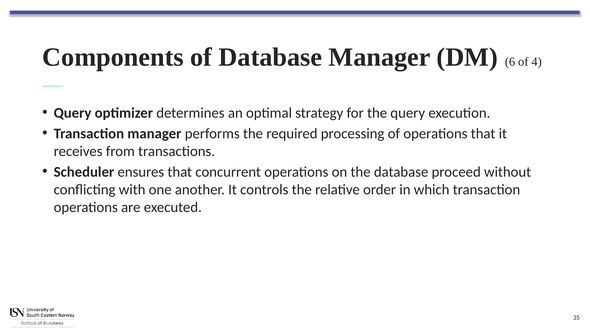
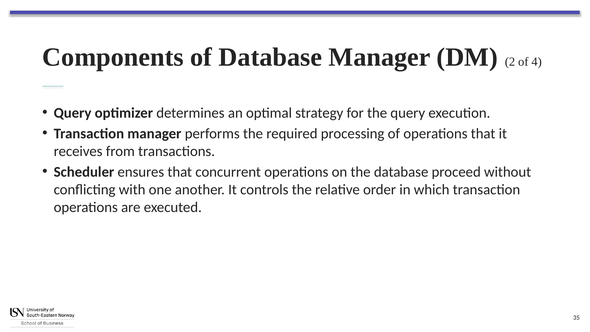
6: 6 -> 2
